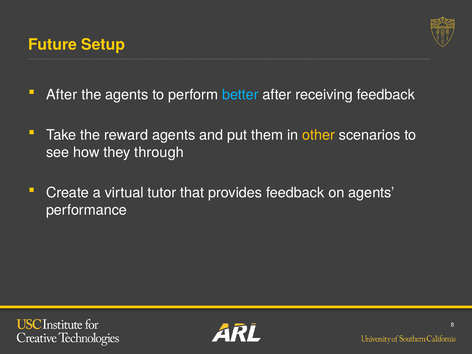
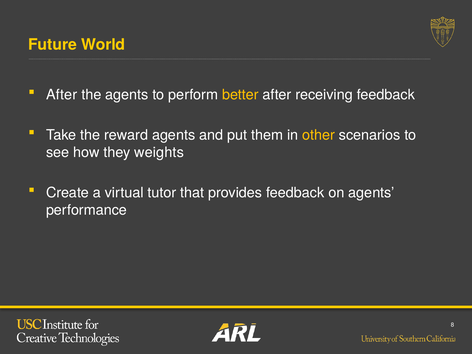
Setup: Setup -> World
better colour: light blue -> yellow
through: through -> weights
